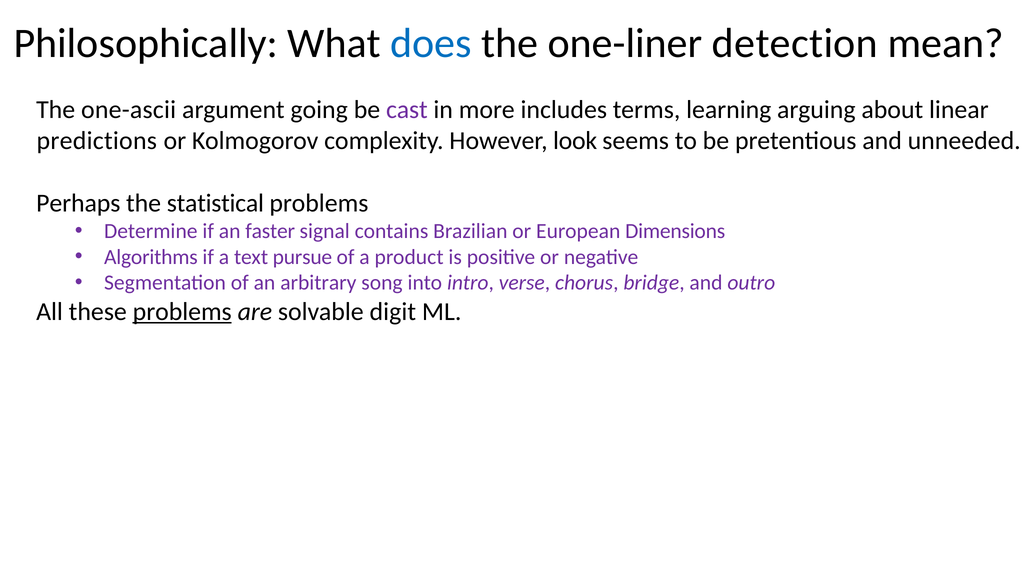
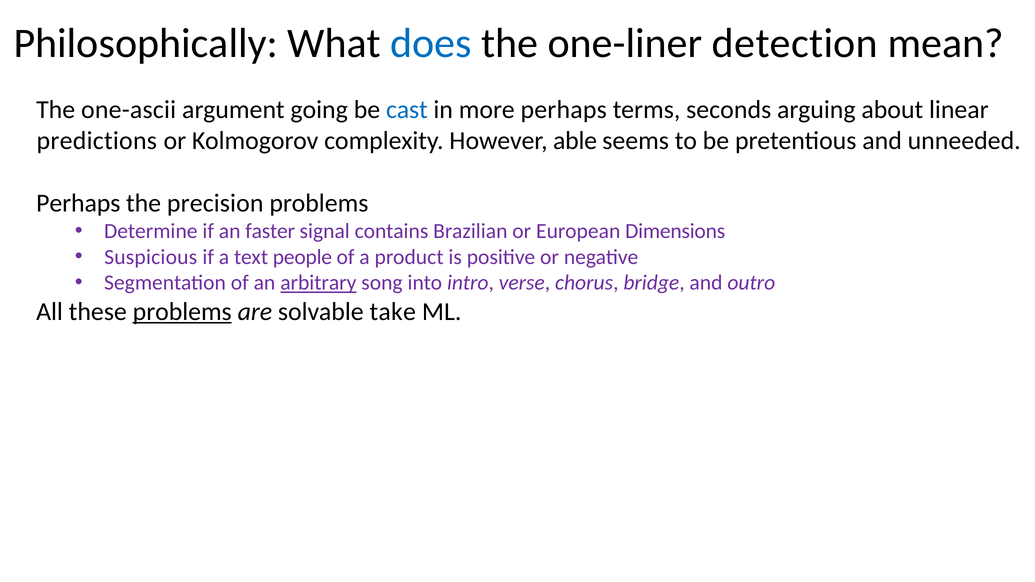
cast colour: purple -> blue
more includes: includes -> perhaps
learning: learning -> seconds
look: look -> able
statistical: statistical -> precision
Algorithms: Algorithms -> Suspicious
pursue: pursue -> people
arbitrary underline: none -> present
digit: digit -> take
